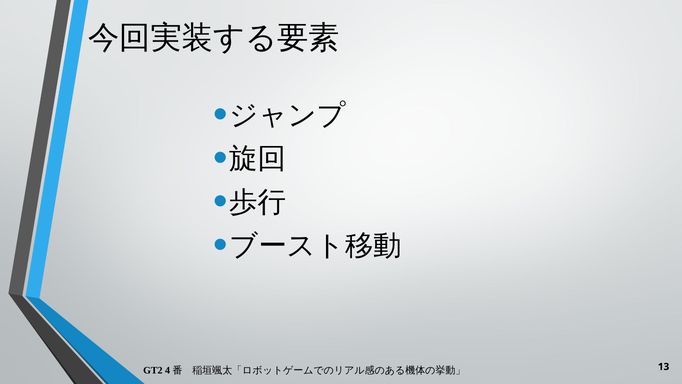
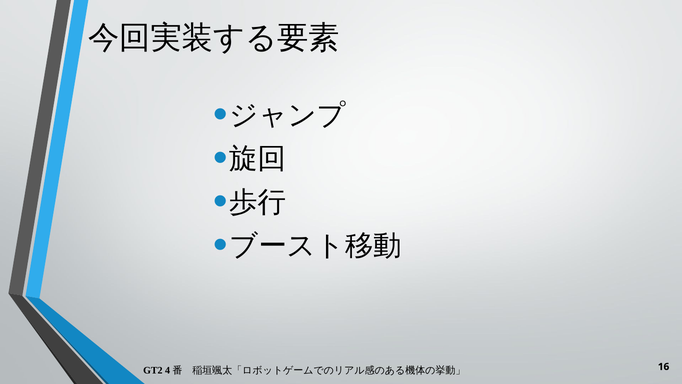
13: 13 -> 16
